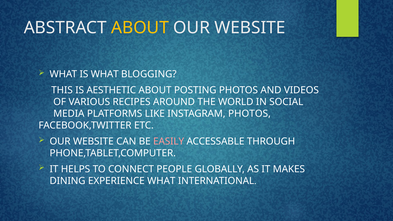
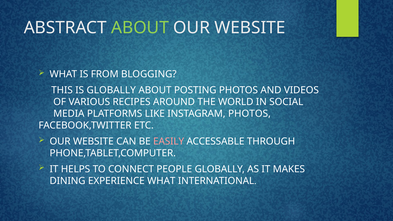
ABOUT at (140, 28) colour: yellow -> light green
IS WHAT: WHAT -> FROM
IS AESTHETIC: AESTHETIC -> GLOBALLY
